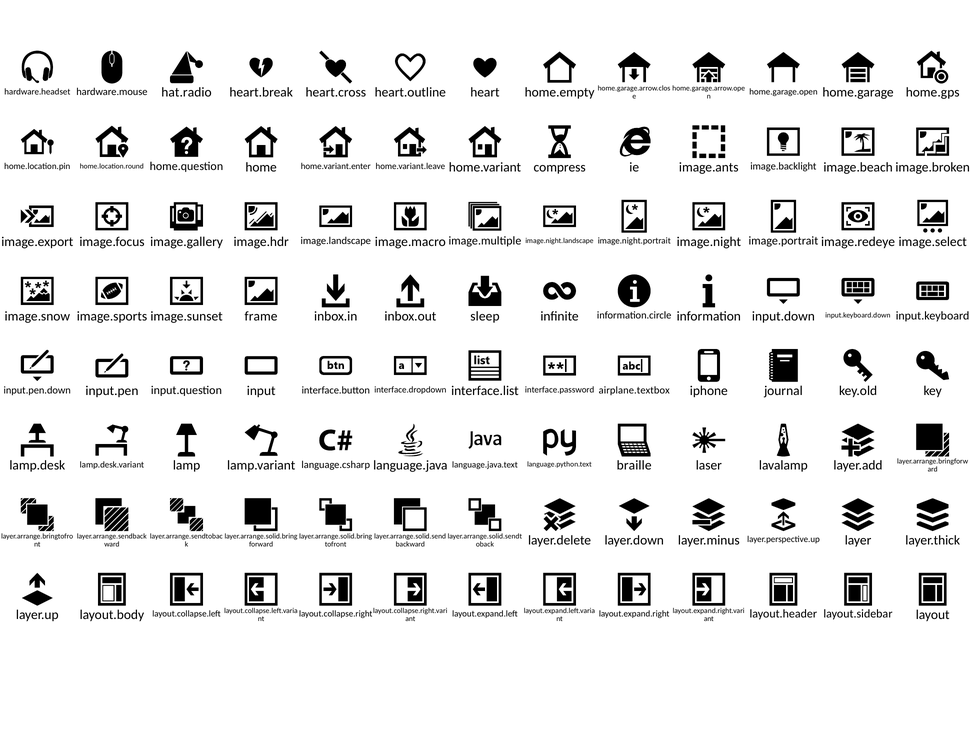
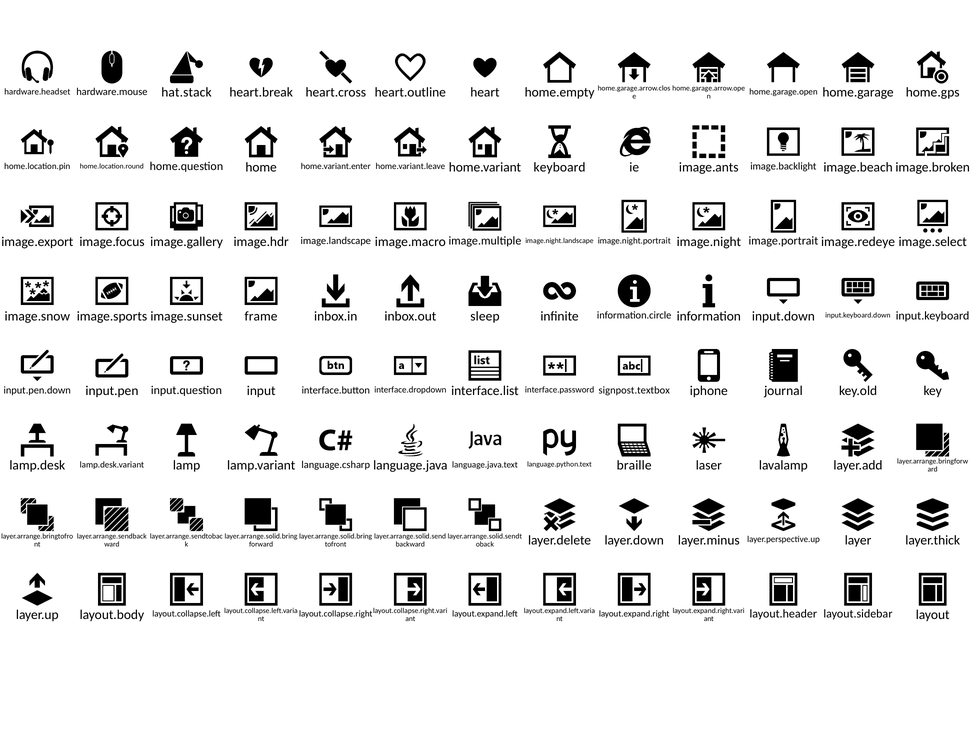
hat.radio: hat.radio -> hat.stack
compress: compress -> keyboard
airplane.textbox: airplane.textbox -> signpost.textbox
